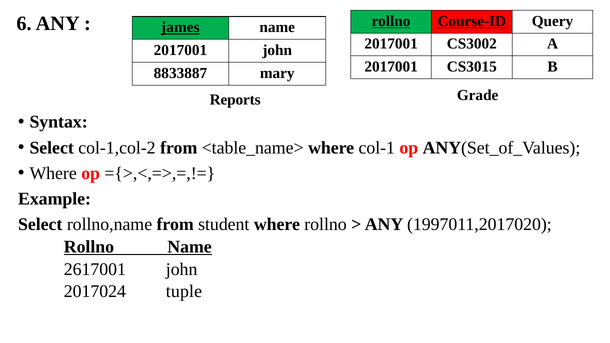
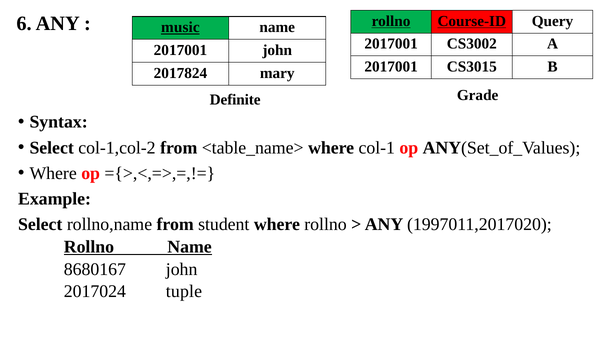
james: james -> music
8833887: 8833887 -> 2017824
Reports: Reports -> Definite
2617001: 2617001 -> 8680167
